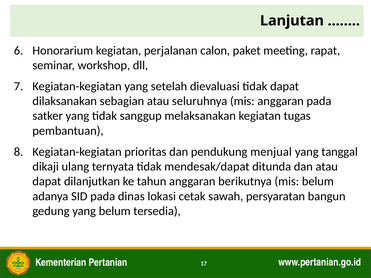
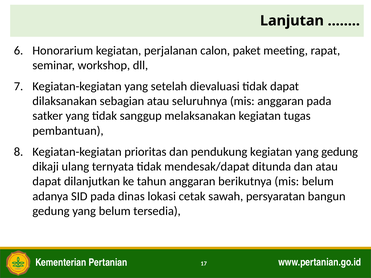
pendukung menjual: menjual -> kegiatan
yang tanggal: tanggal -> gedung
